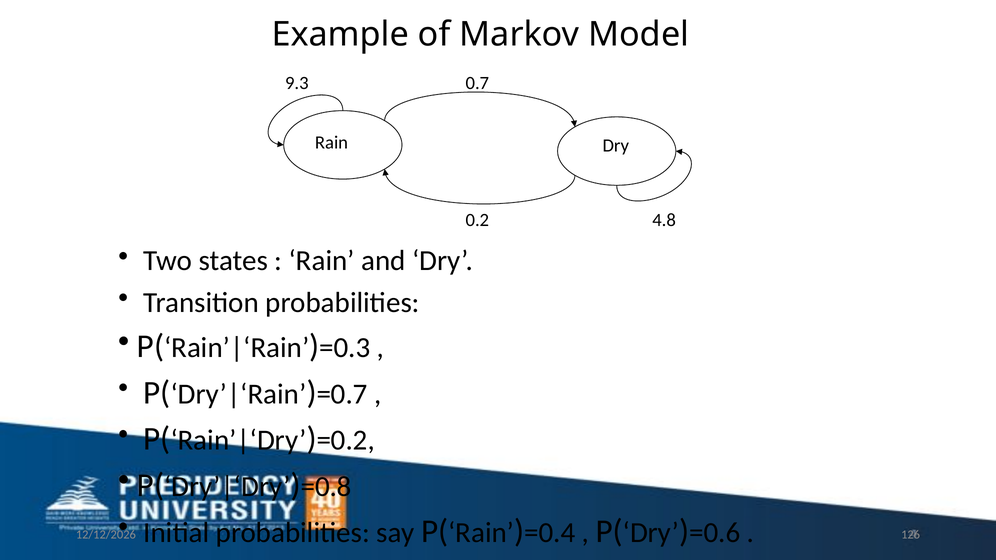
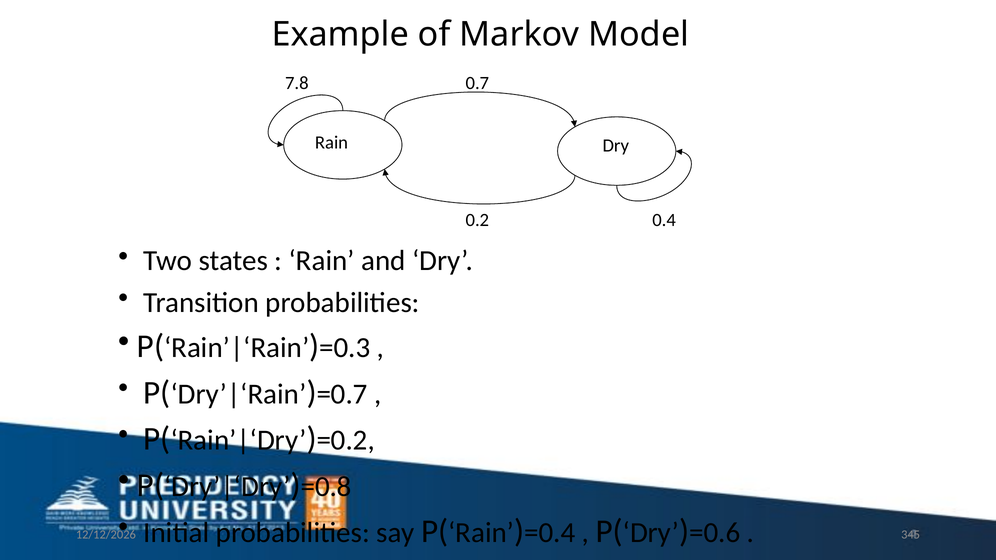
9.3: 9.3 -> 7.8
4.8: 4.8 -> 0.4
126: 126 -> 345
